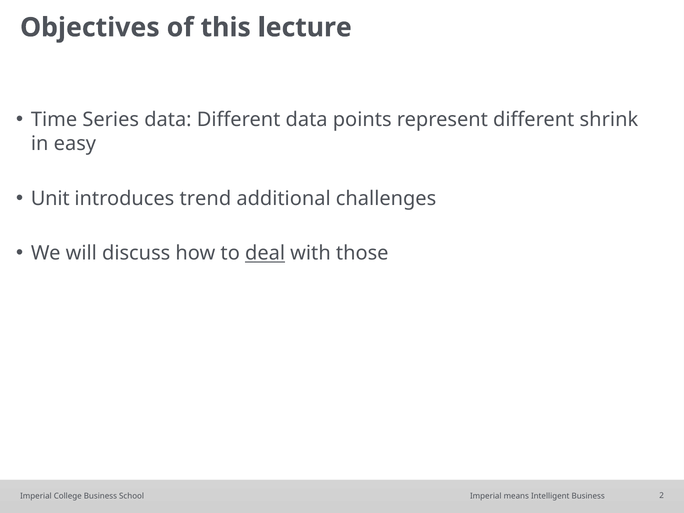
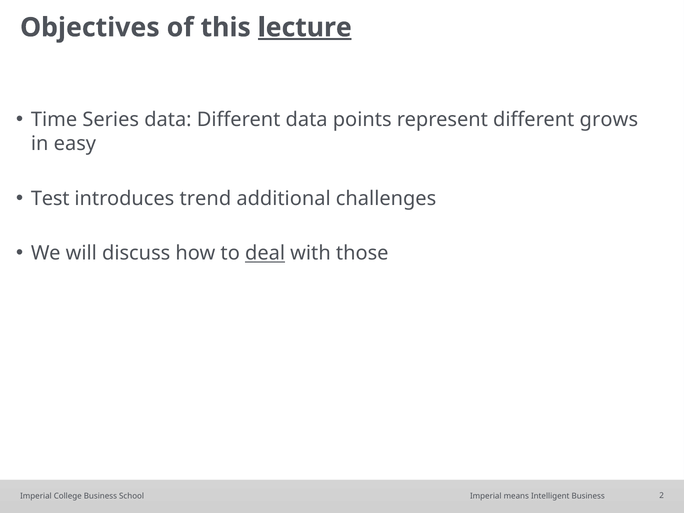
lecture underline: none -> present
shrink: shrink -> grows
Unit: Unit -> Test
